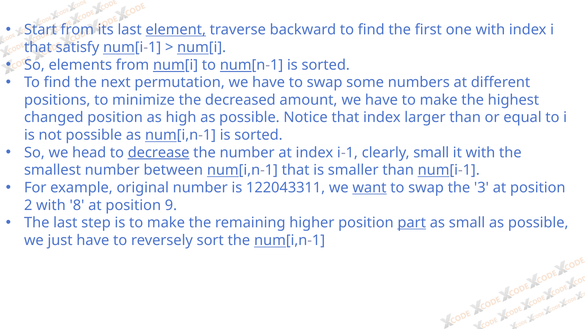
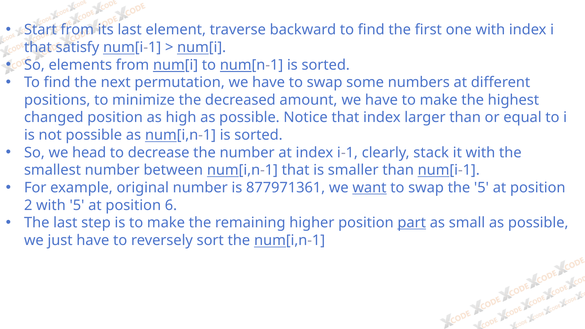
element underline: present -> none
decrease underline: present -> none
clearly small: small -> stack
122043311: 122043311 -> 877971361
the 3: 3 -> 5
with 8: 8 -> 5
9: 9 -> 6
